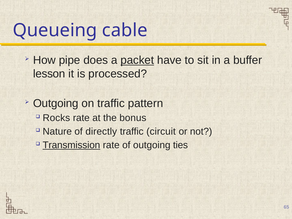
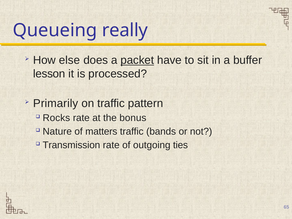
cable: cable -> really
pipe: pipe -> else
Outgoing at (56, 103): Outgoing -> Primarily
directly: directly -> matters
circuit: circuit -> bands
Transmission underline: present -> none
